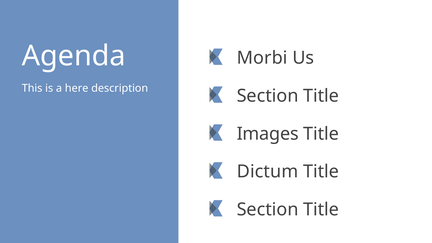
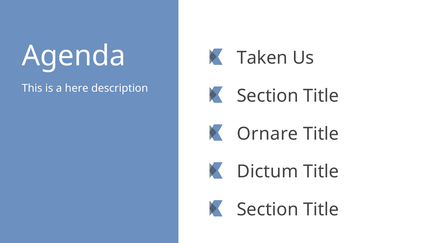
Morbi: Morbi -> Taken
Images: Images -> Ornare
